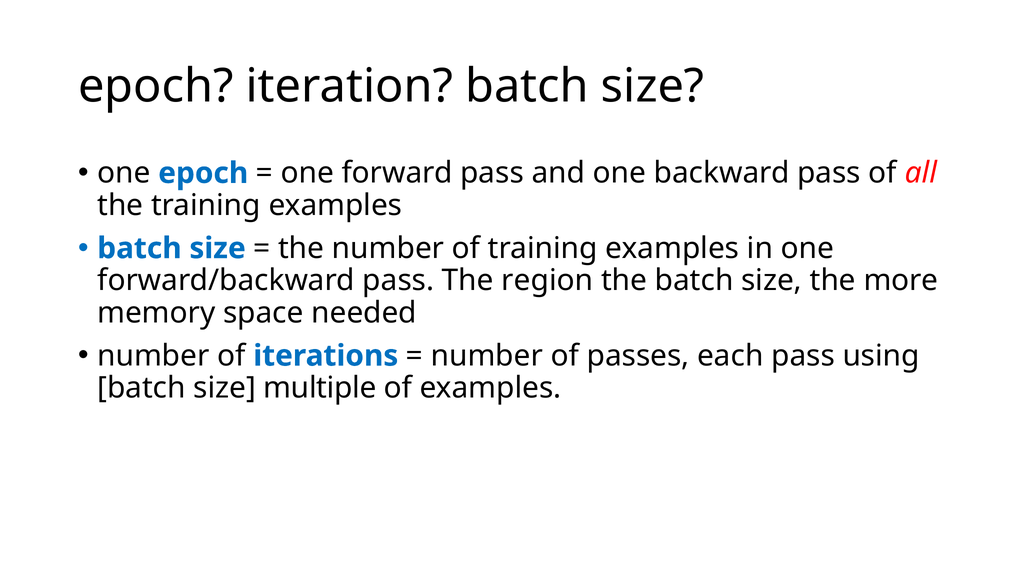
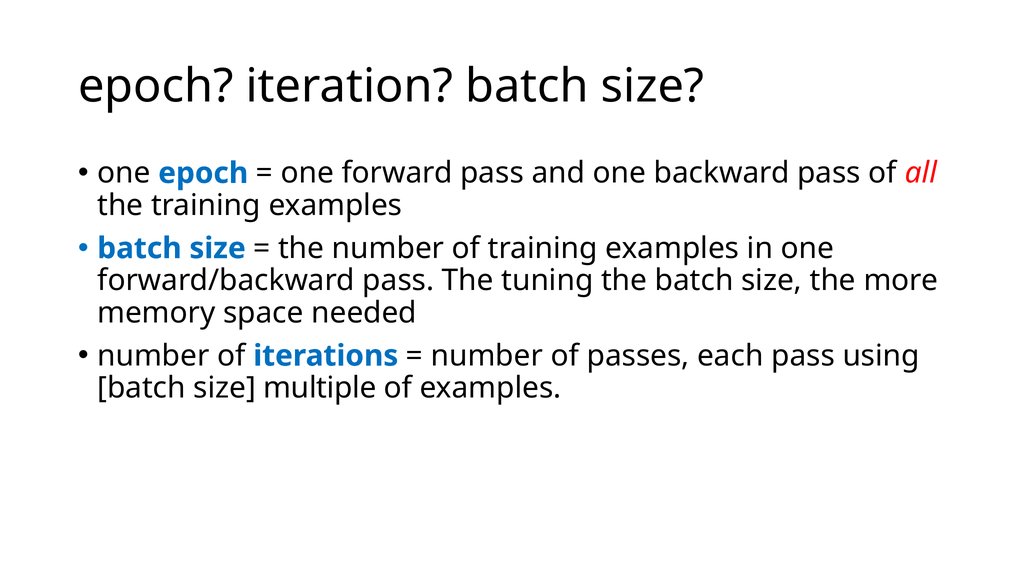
region: region -> tuning
